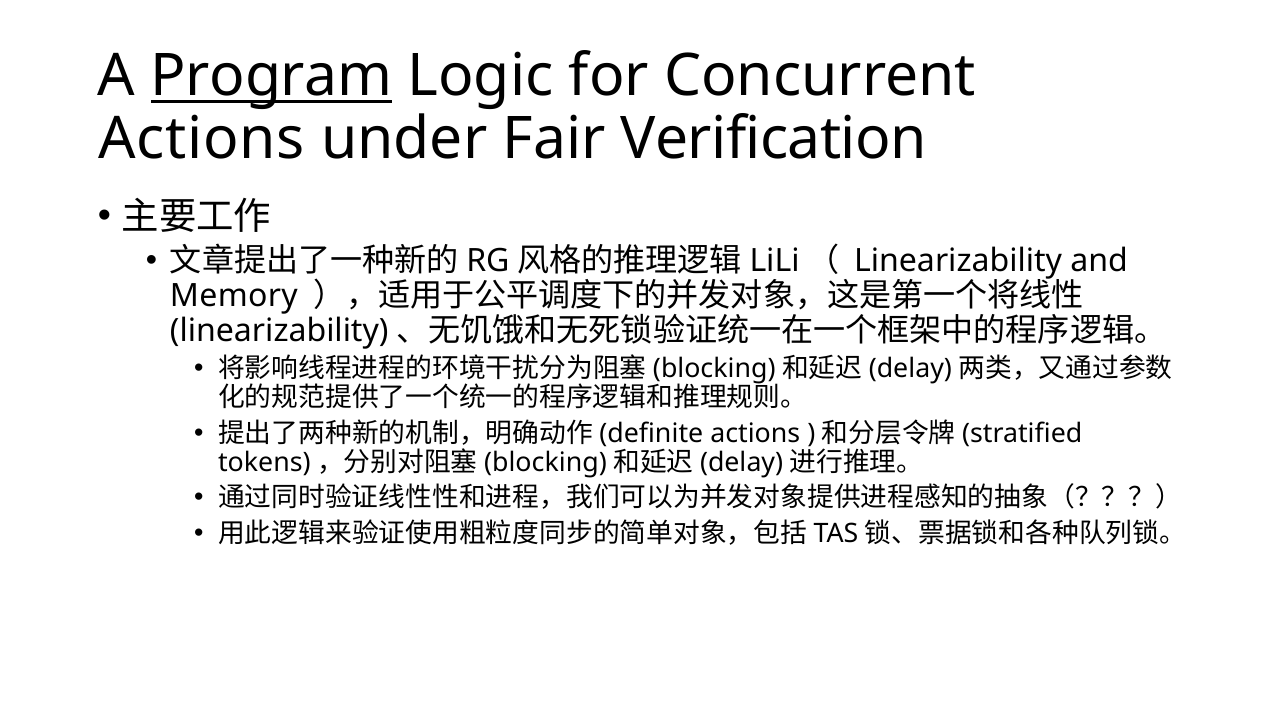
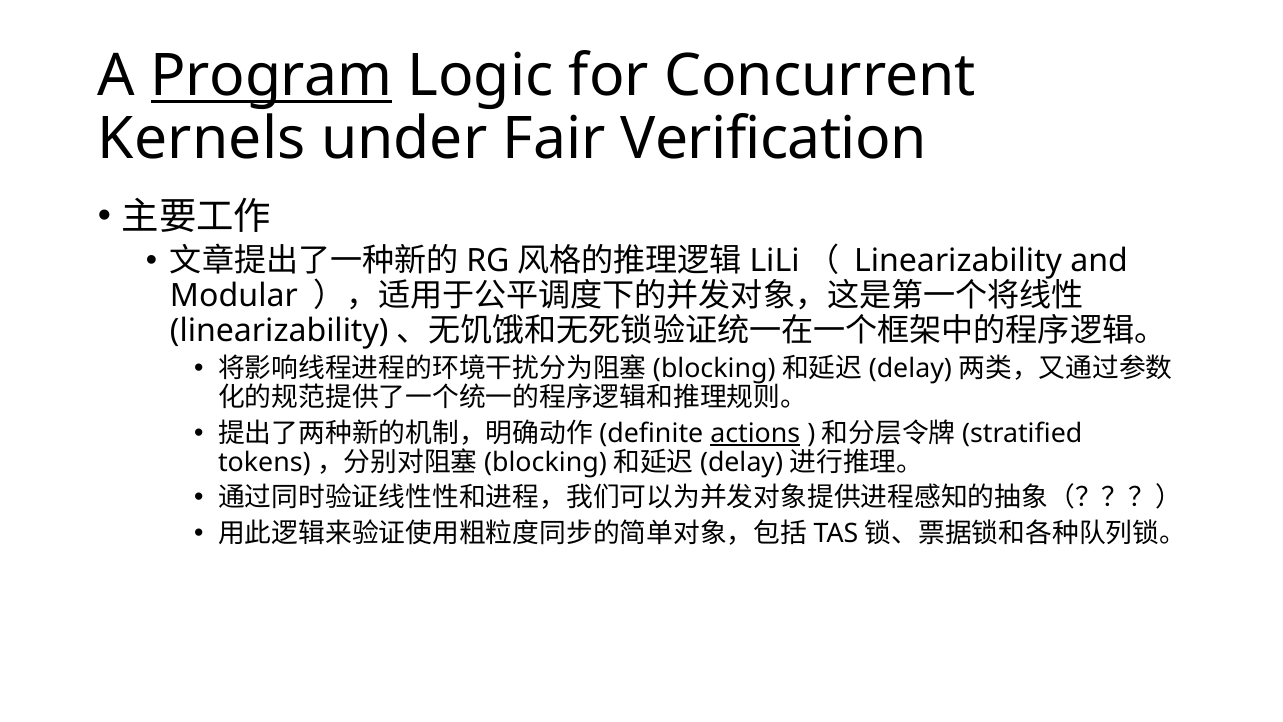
Actions at (202, 140): Actions -> Kernels
Memory: Memory -> Modular
actions at (755, 433) underline: none -> present
